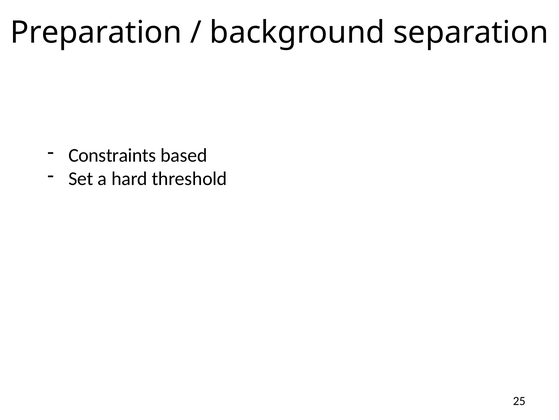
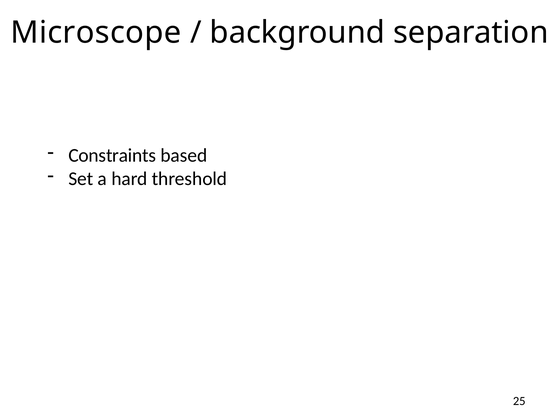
Preparation: Preparation -> Microscope
